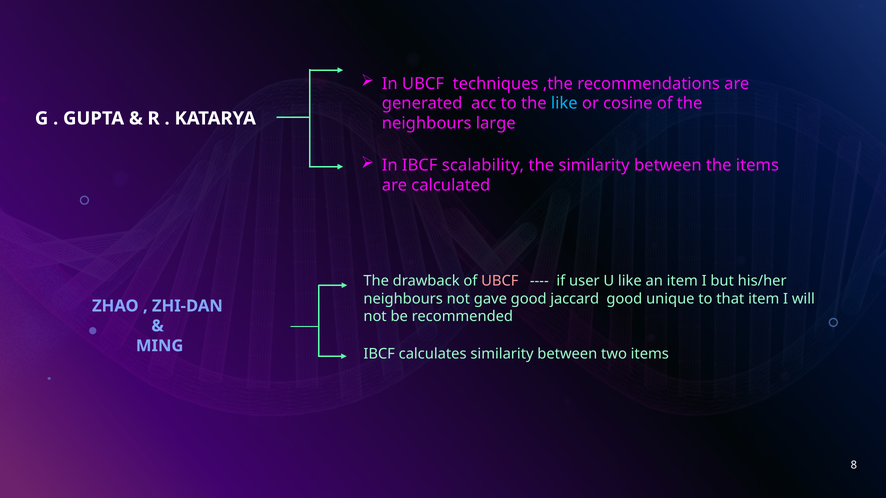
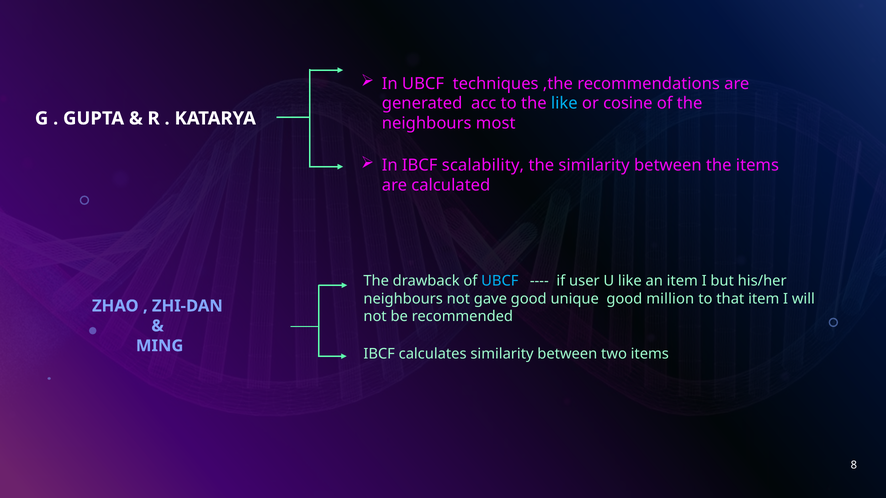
large: large -> most
UBCF at (500, 281) colour: pink -> light blue
jaccard: jaccard -> unique
unique: unique -> million
